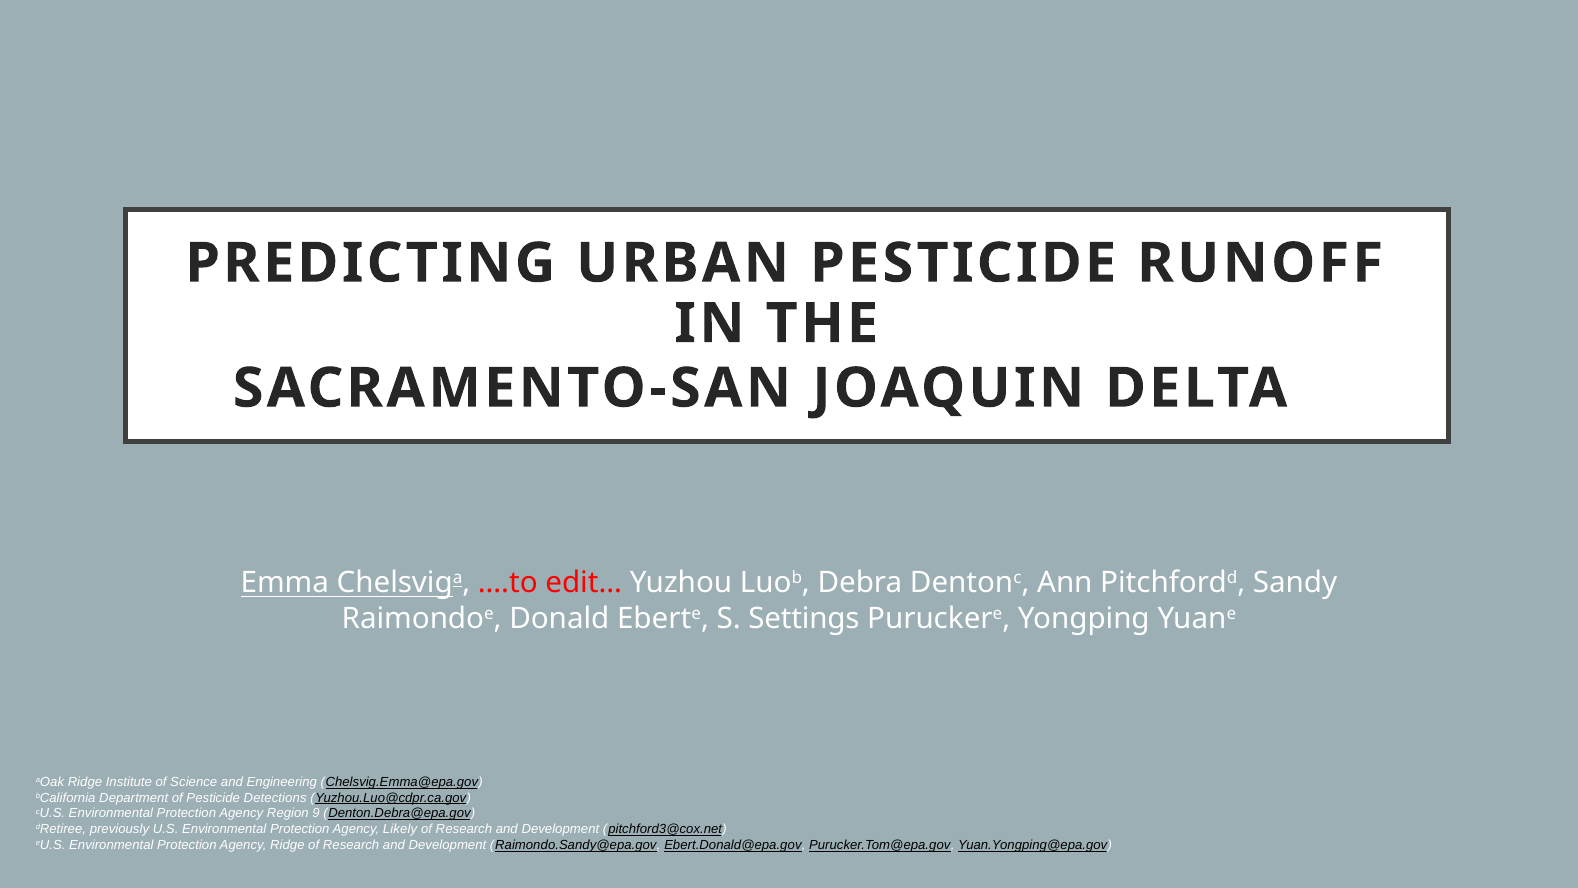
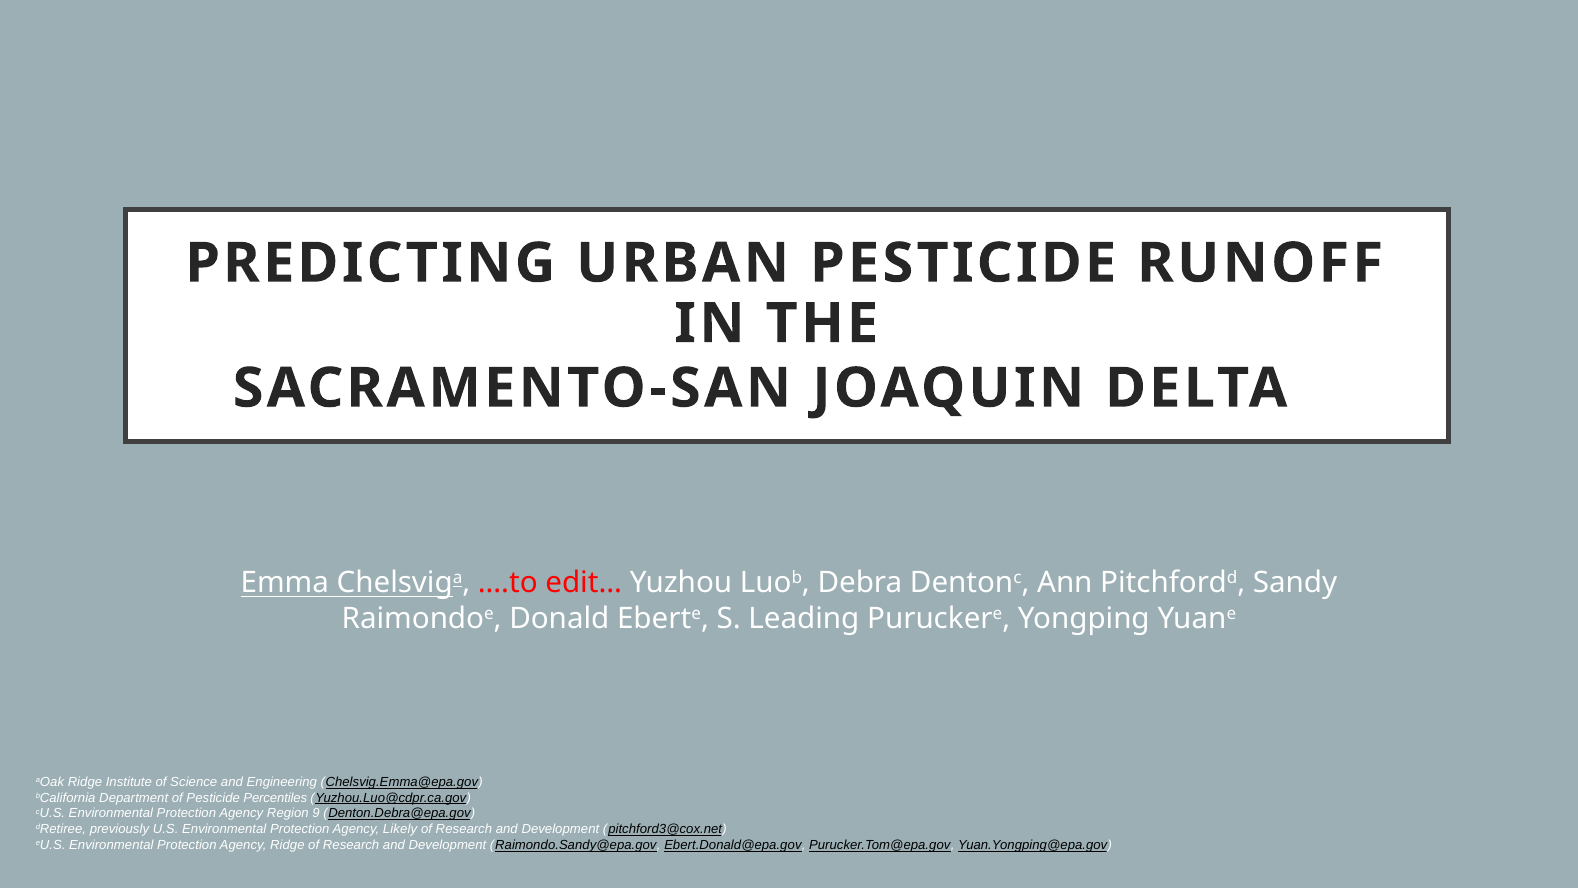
Settings: Settings -> Leading
Detections: Detections -> Percentiles
